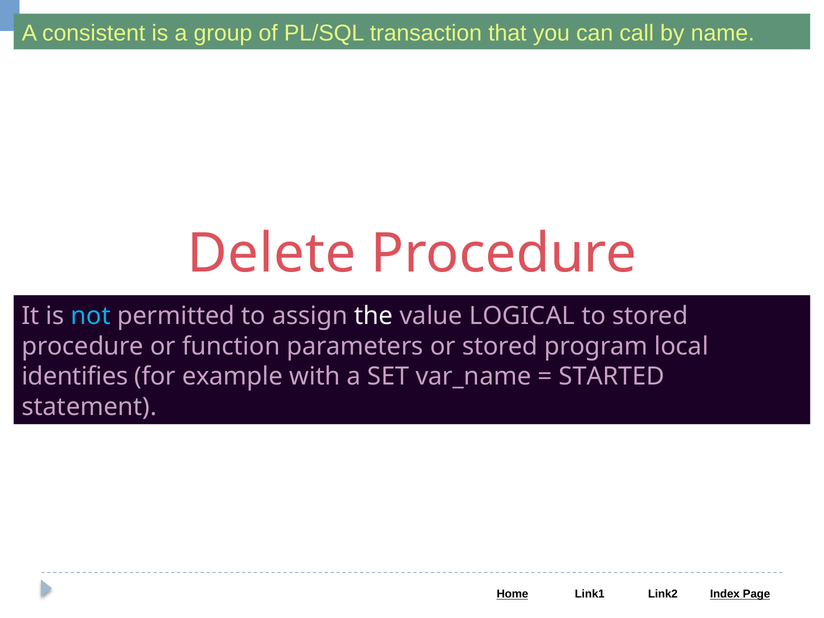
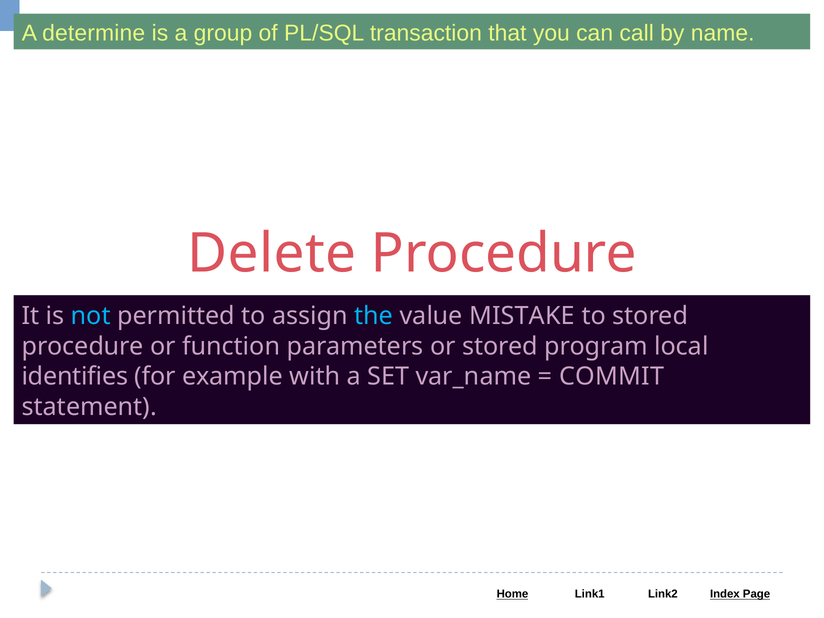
consistent: consistent -> determine
the colour: white -> light blue
LOGICAL: LOGICAL -> MISTAKE
STARTED: STARTED -> COMMIT
